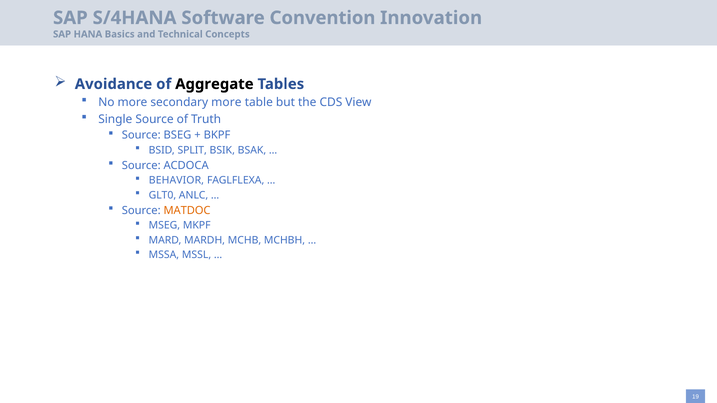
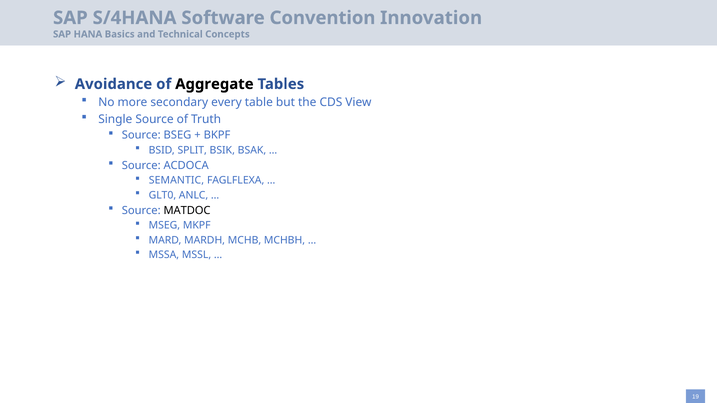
secondary more: more -> every
BEHAVIOR: BEHAVIOR -> SEMANTIC
MATDOC colour: orange -> black
